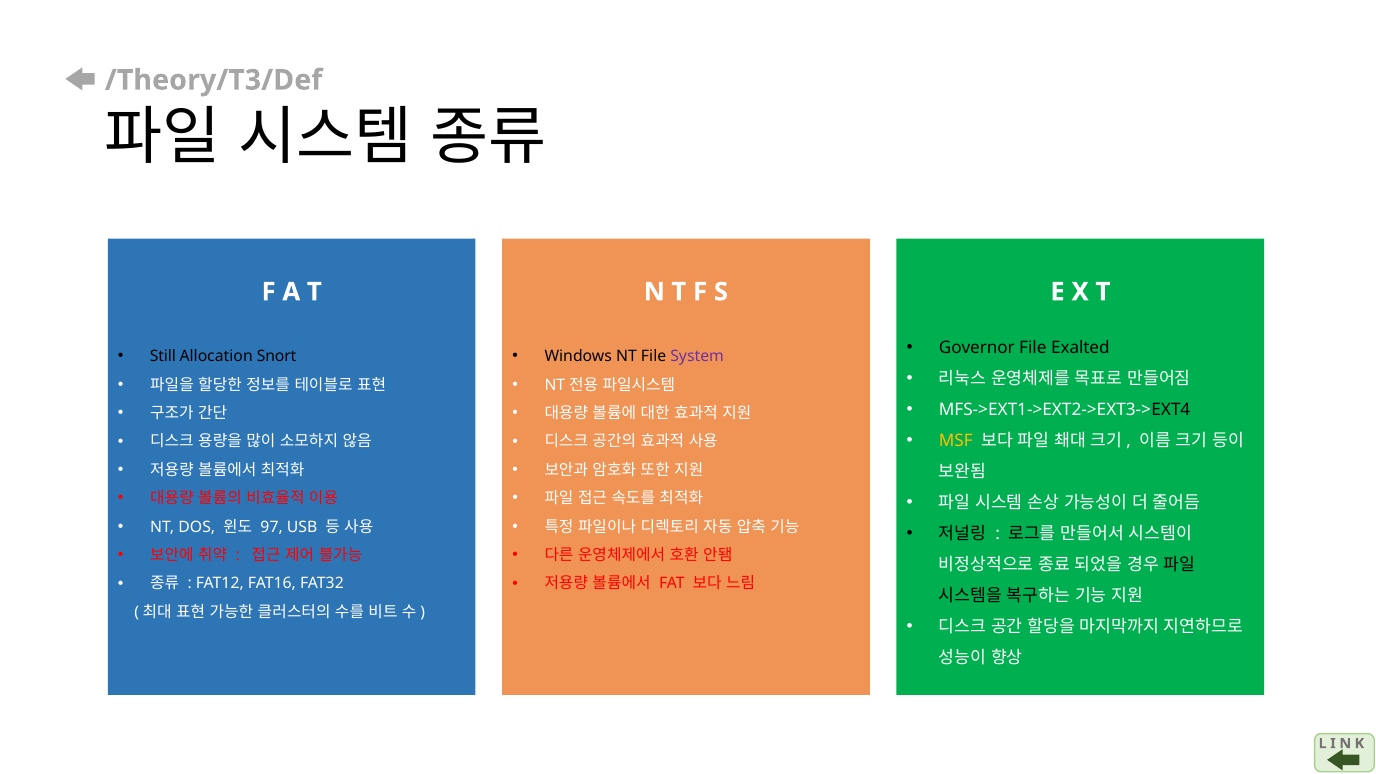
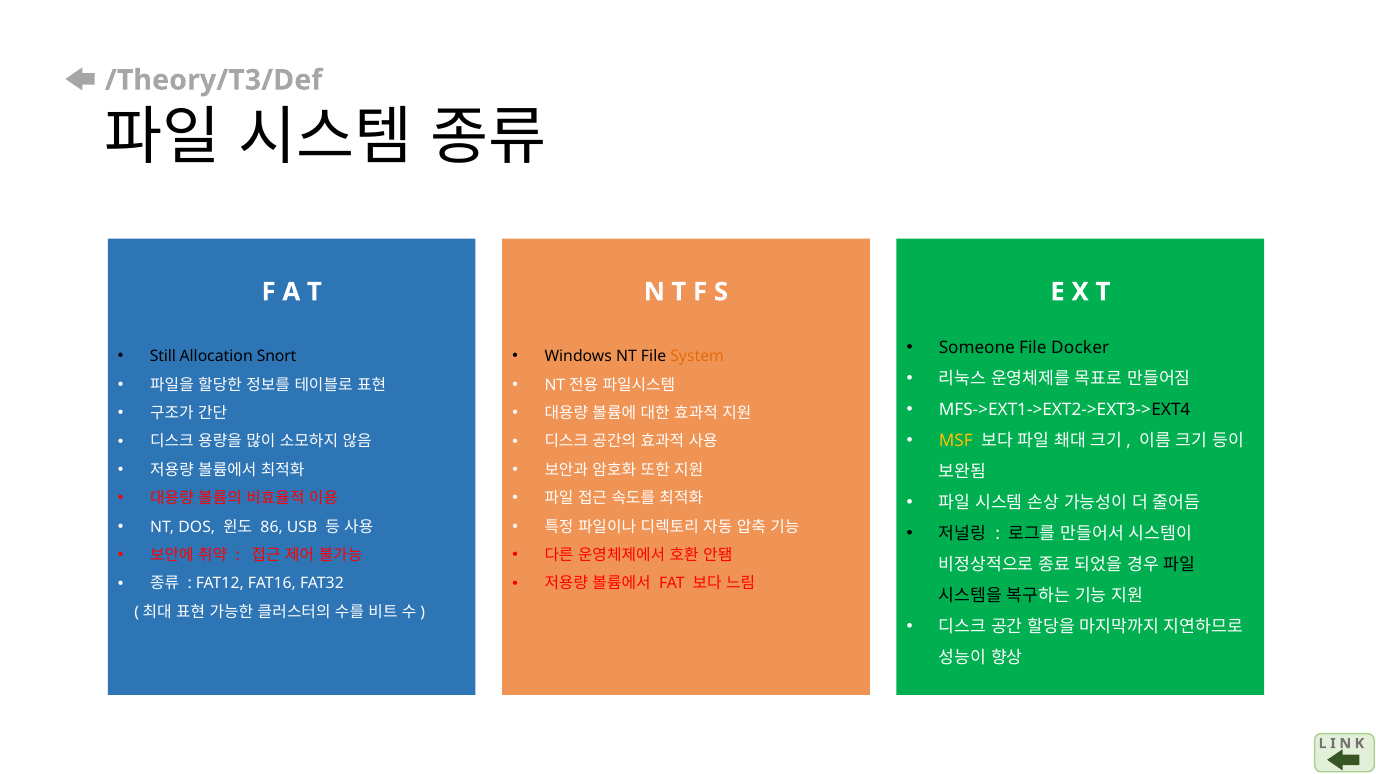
Governor: Governor -> Someone
Exalted: Exalted -> Docker
System colour: purple -> orange
97: 97 -> 86
